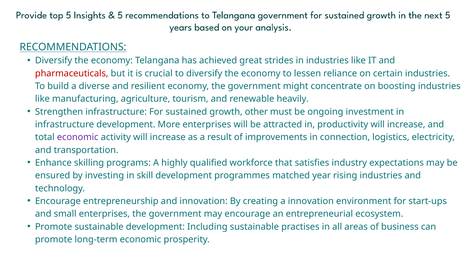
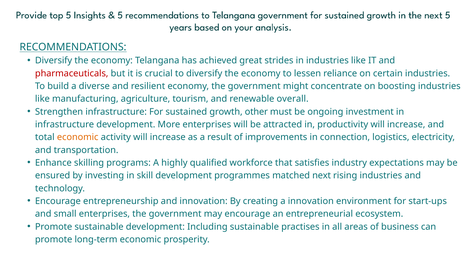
heavily: heavily -> overall
economic at (78, 137) colour: purple -> orange
matched year: year -> next
